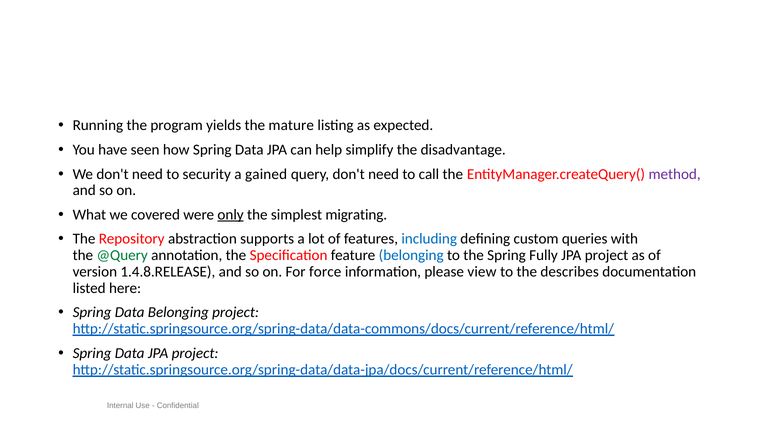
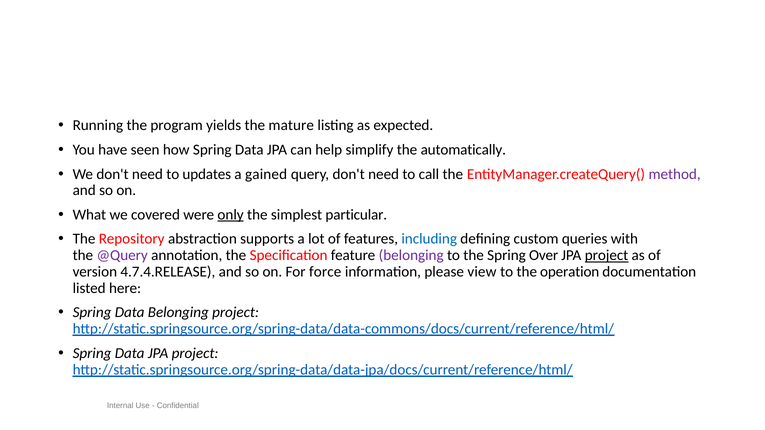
disadvantage: disadvantage -> automatically
security: security -> updates
migrating: migrating -> particular
@Query colour: green -> purple
belonging at (411, 256) colour: blue -> purple
Fully: Fully -> Over
project at (607, 256) underline: none -> present
1.4.8.RELEASE: 1.4.8.RELEASE -> 4.7.4.RELEASE
describes: describes -> operation
